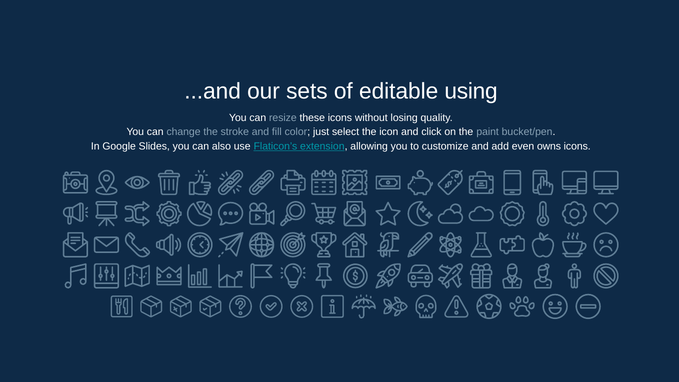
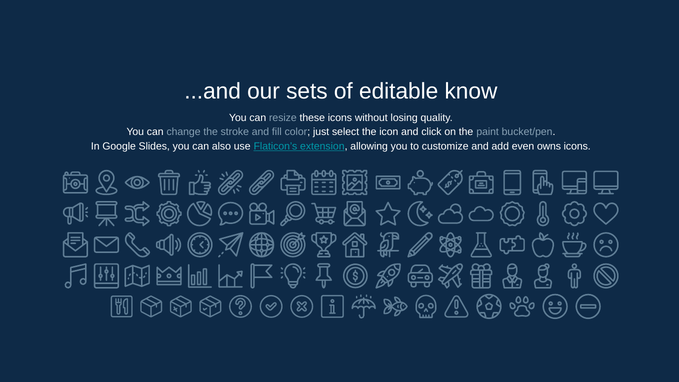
using: using -> know
